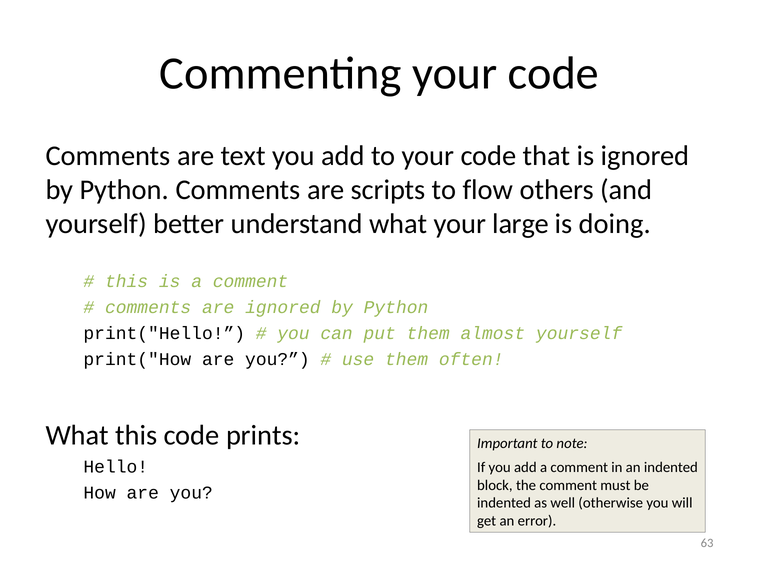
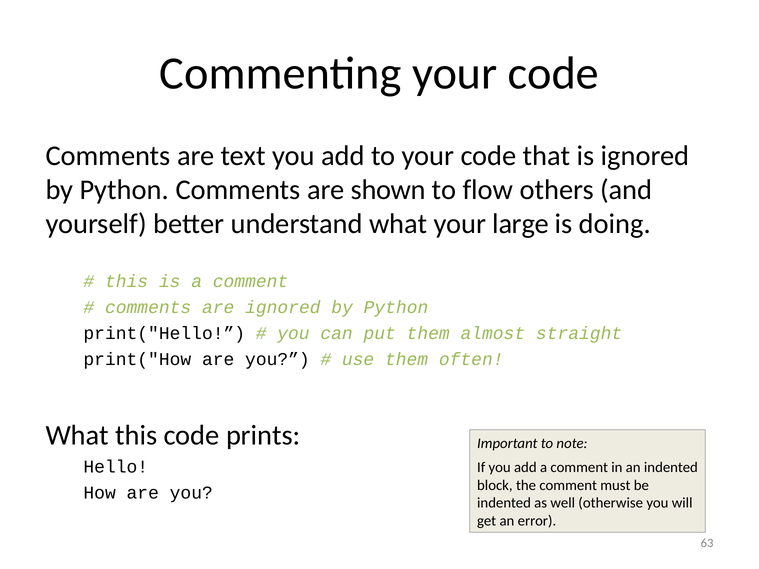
scripts: scripts -> shown
almost yourself: yourself -> straight
